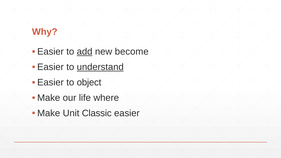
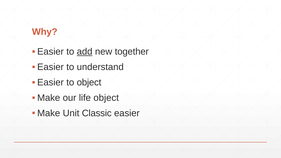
become: become -> together
understand underline: present -> none
life where: where -> object
